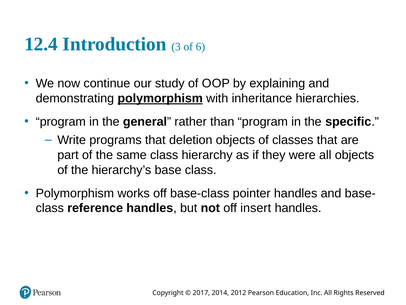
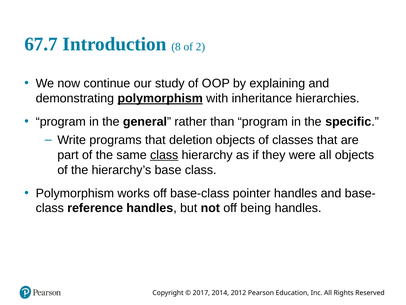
12.4: 12.4 -> 67.7
3: 3 -> 8
6: 6 -> 2
class at (164, 155) underline: none -> present
insert: insert -> being
